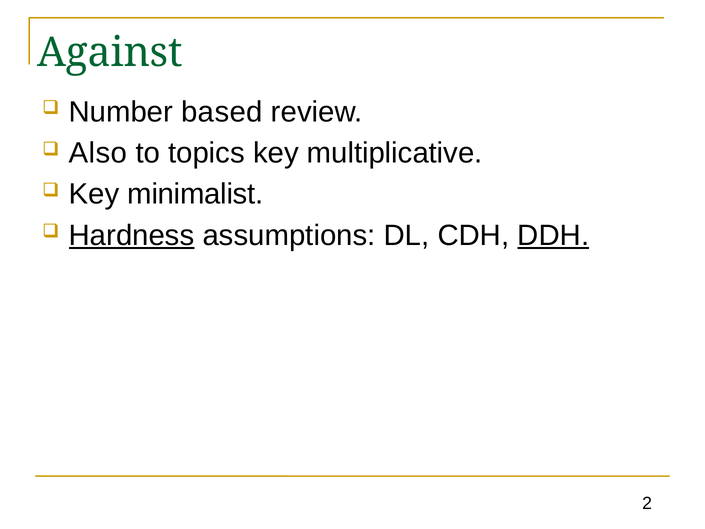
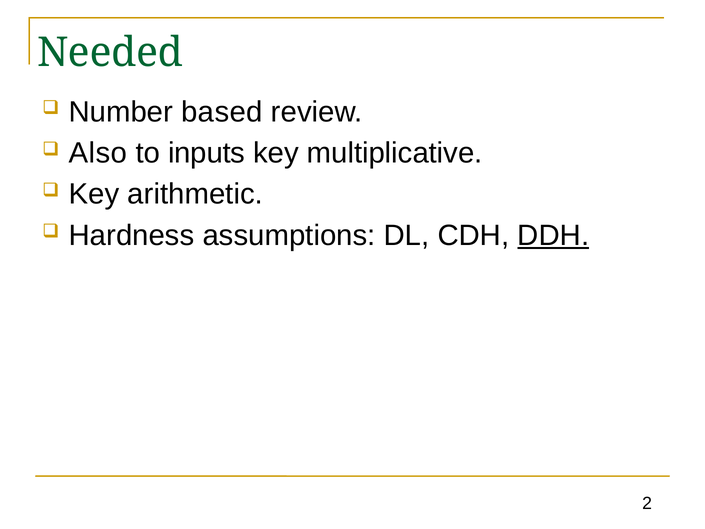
Against: Against -> Needed
topics: topics -> inputs
minimalist: minimalist -> arithmetic
Hardness underline: present -> none
